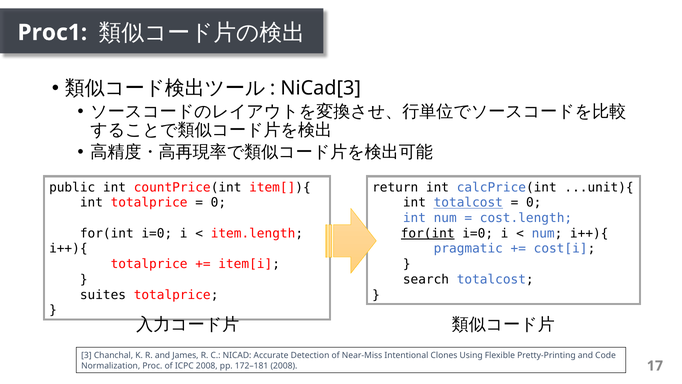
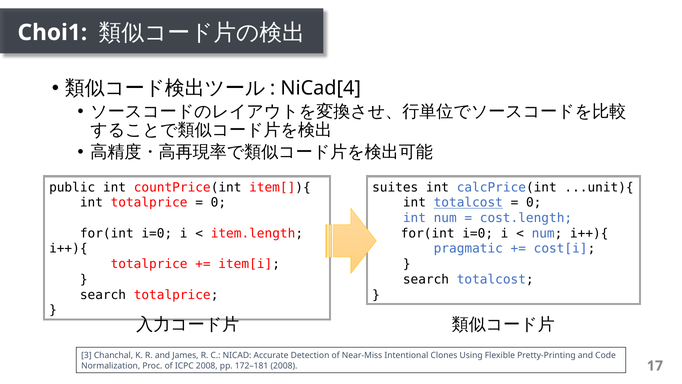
Proc1: Proc1 -> Choi1
NiCad[3: NiCad[3 -> NiCad[4
return: return -> suites
for(int at (428, 233) underline: present -> none
suites at (103, 295): suites -> search
